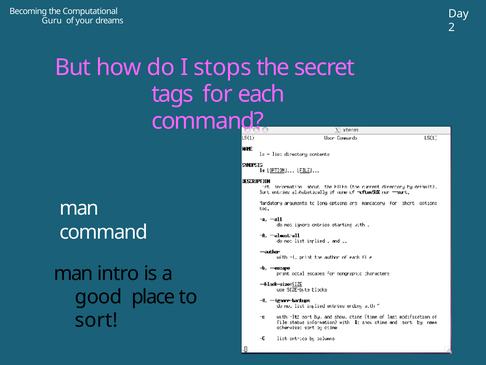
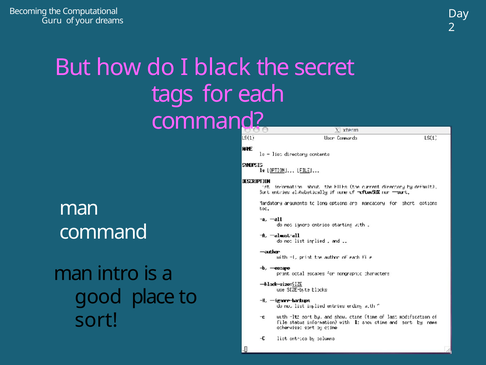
stops: stops -> black
